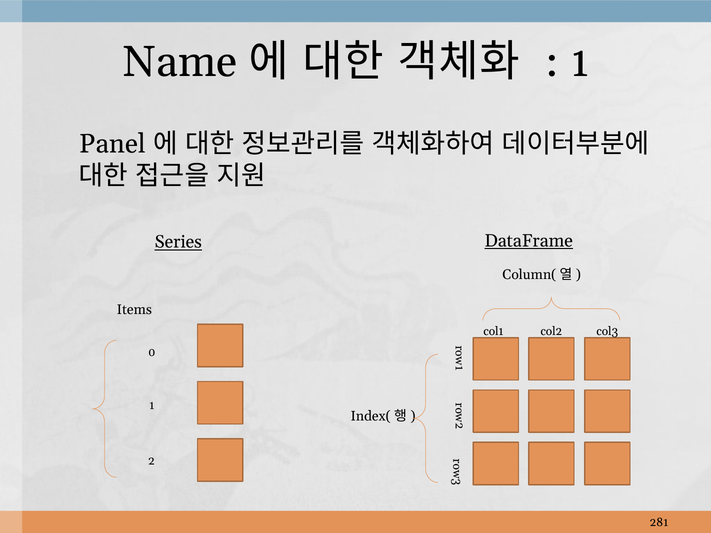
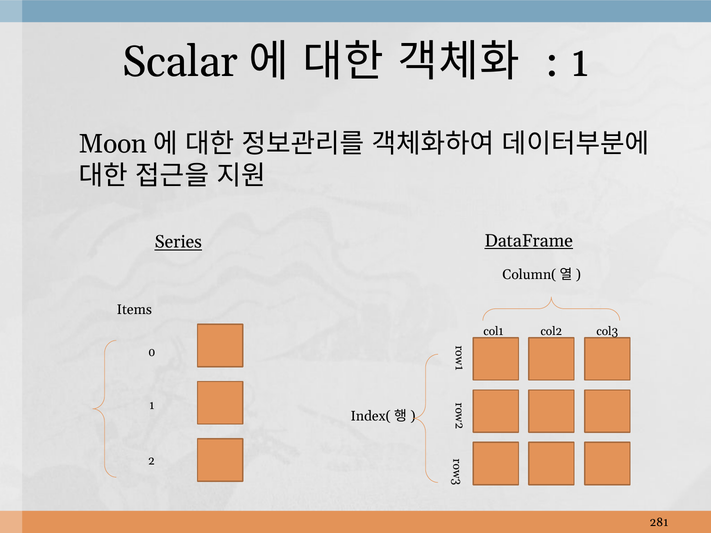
Name: Name -> Scalar
Panel: Panel -> Moon
